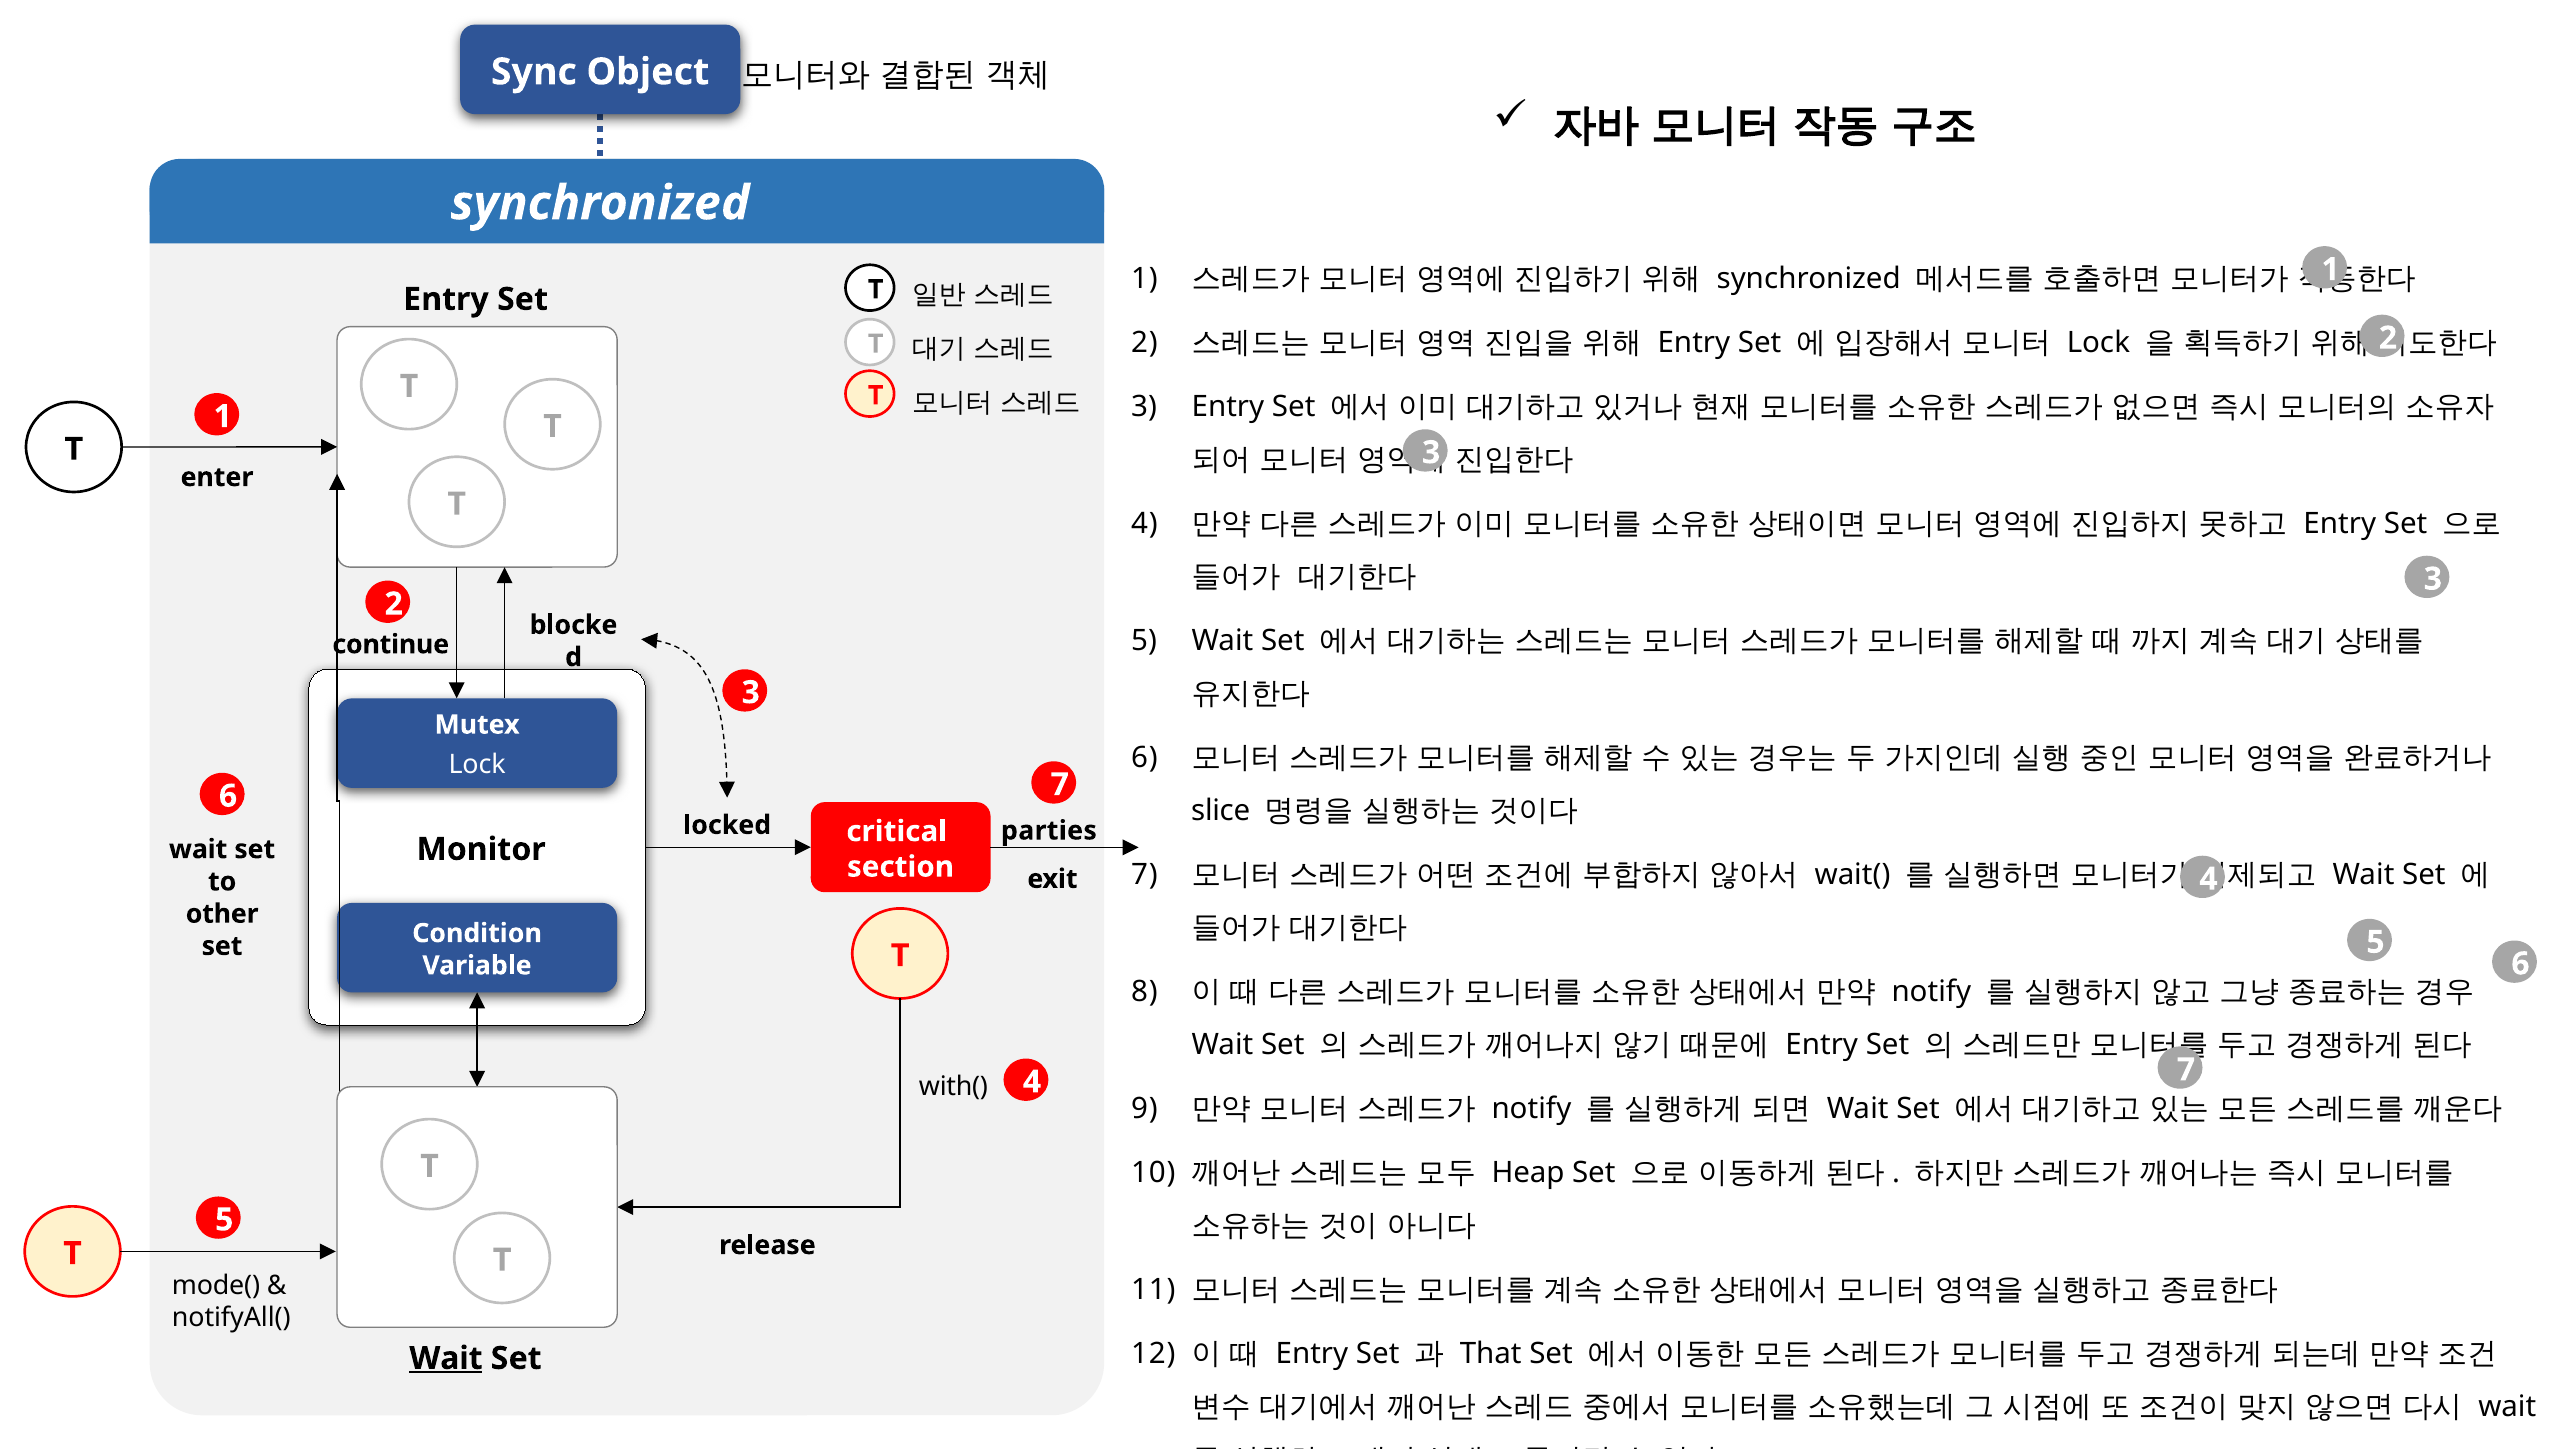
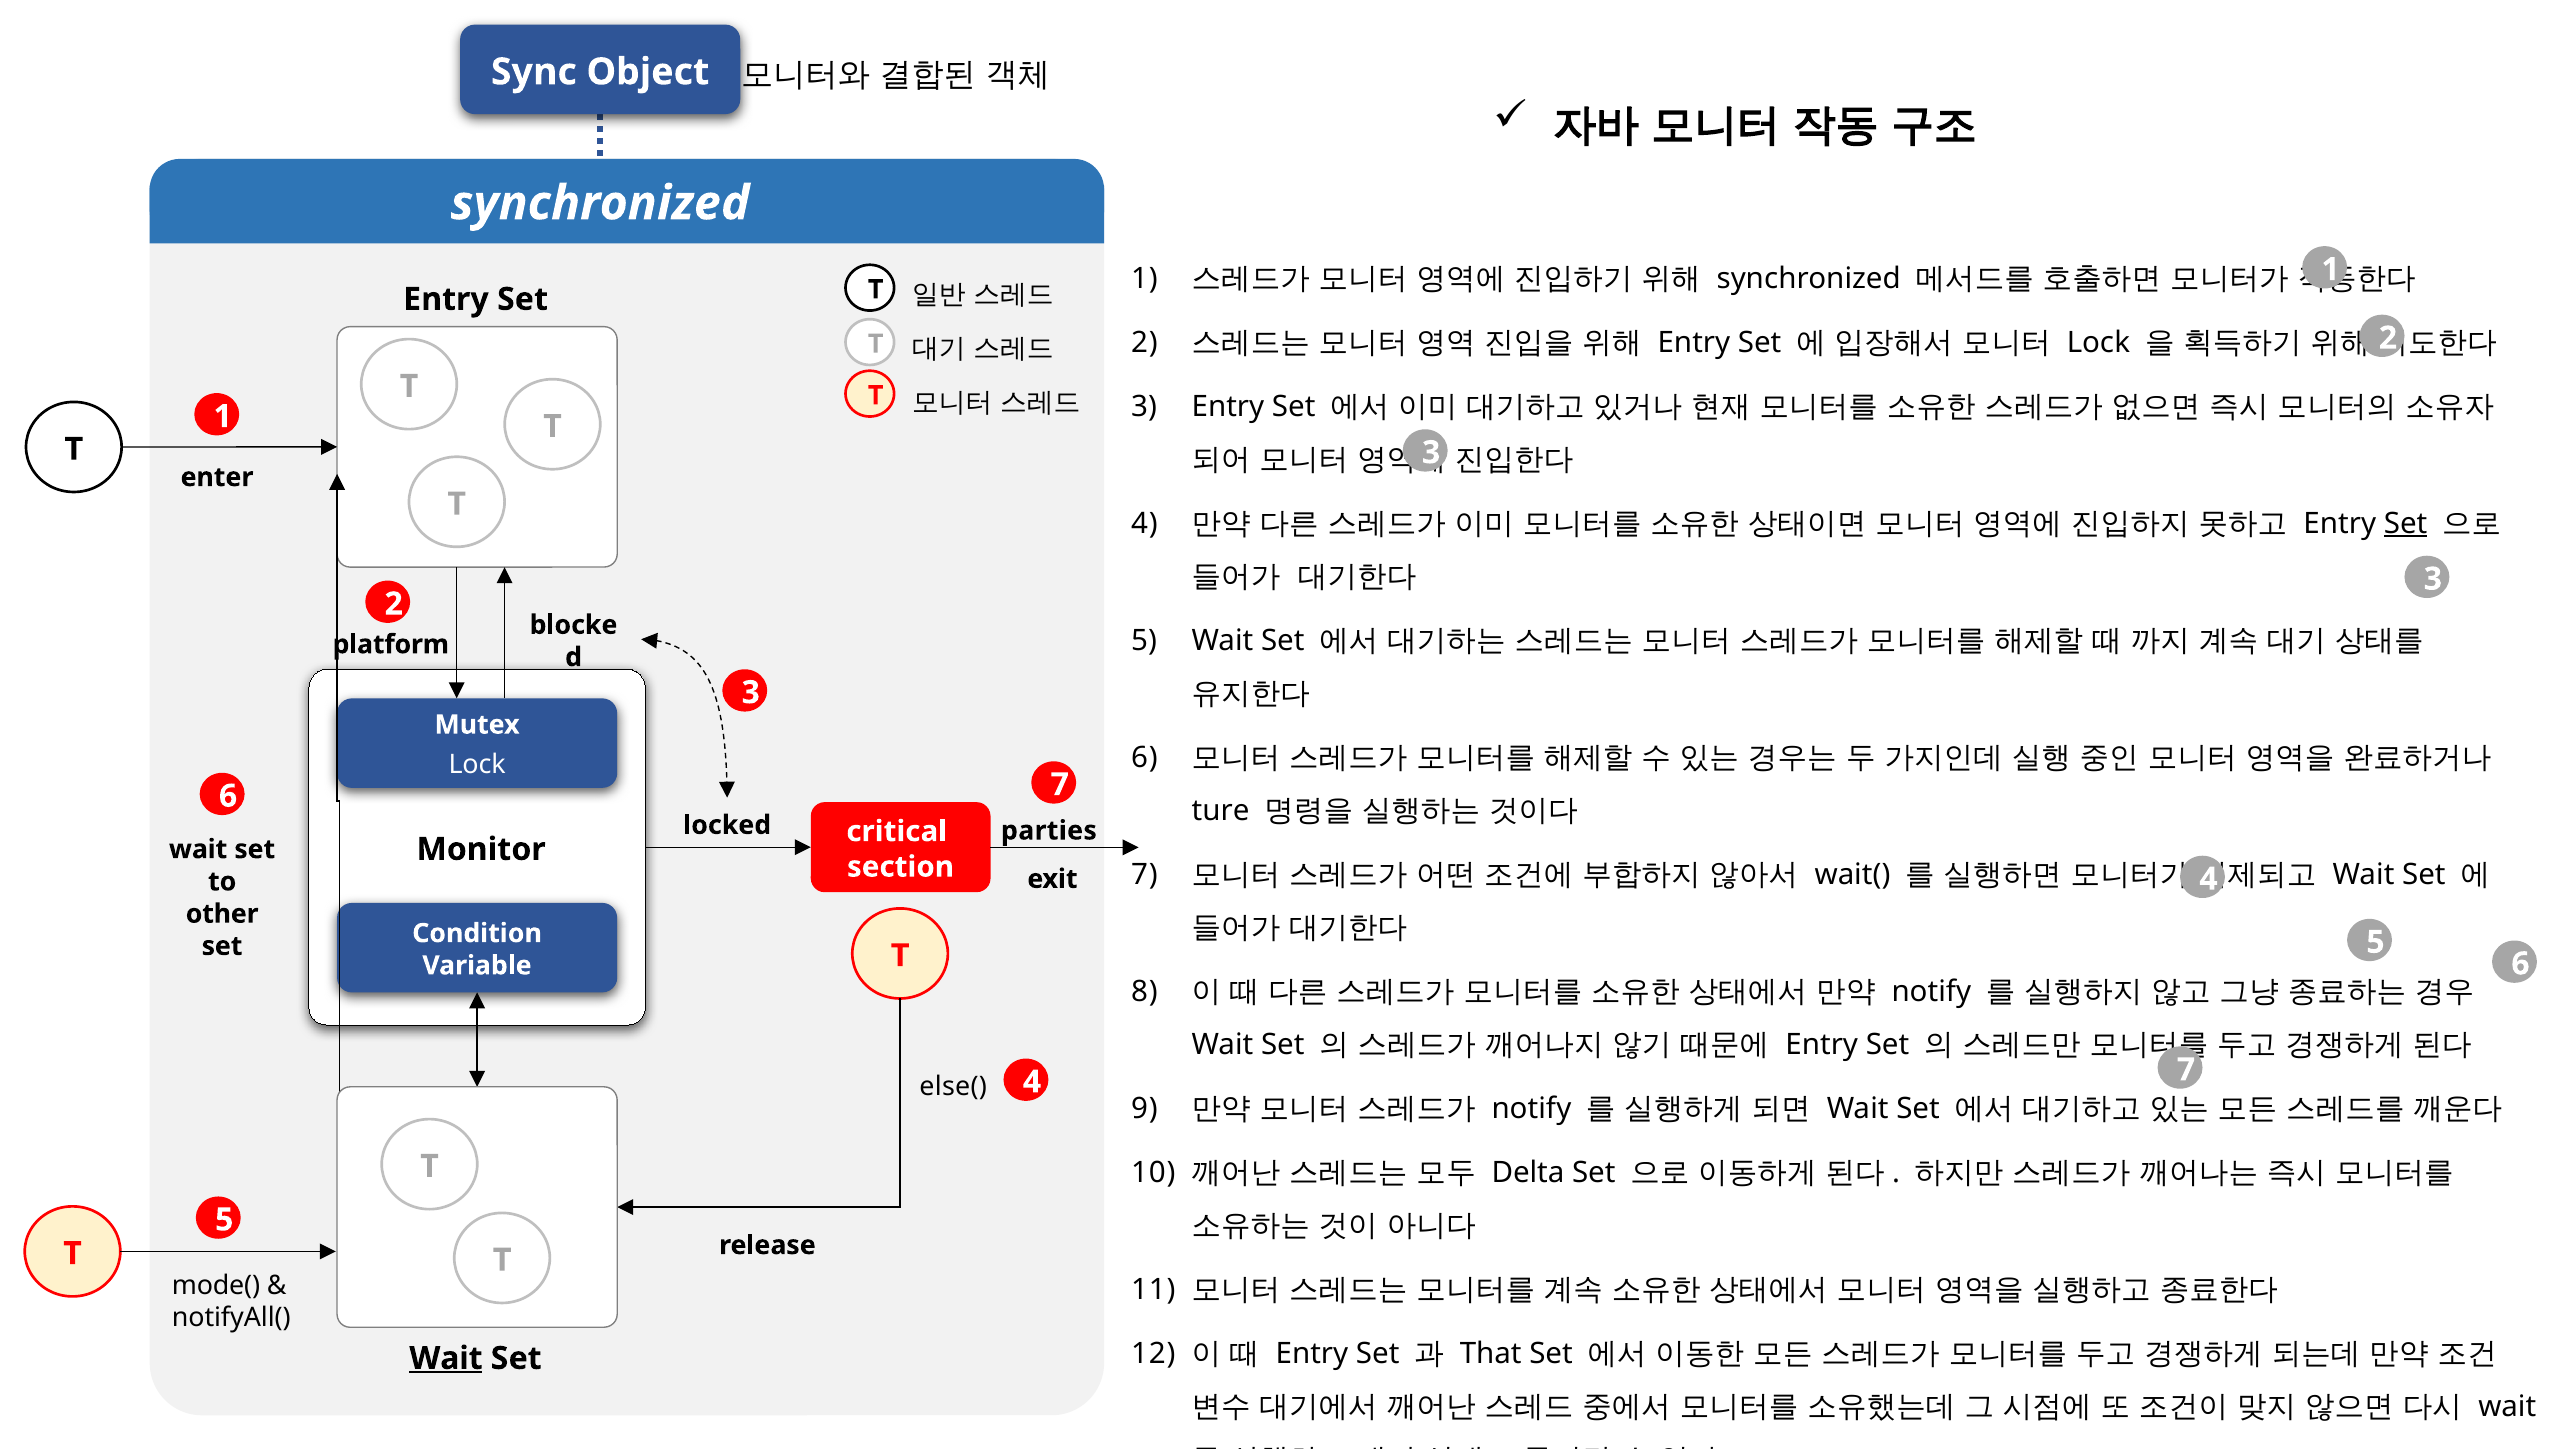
Set at (2406, 524) underline: none -> present
continue: continue -> platform
slice: slice -> ture
with(: with( -> else(
Heap: Heap -> Delta
